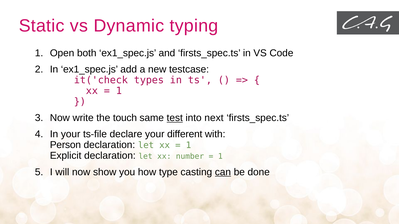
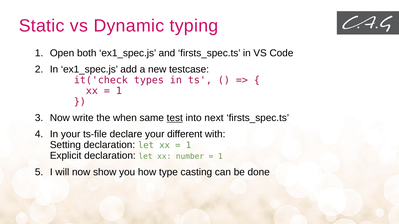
touch: touch -> when
Person: Person -> Setting
can underline: present -> none
